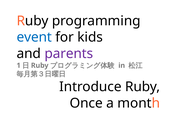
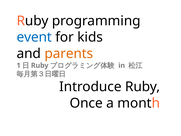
parents colour: purple -> orange
